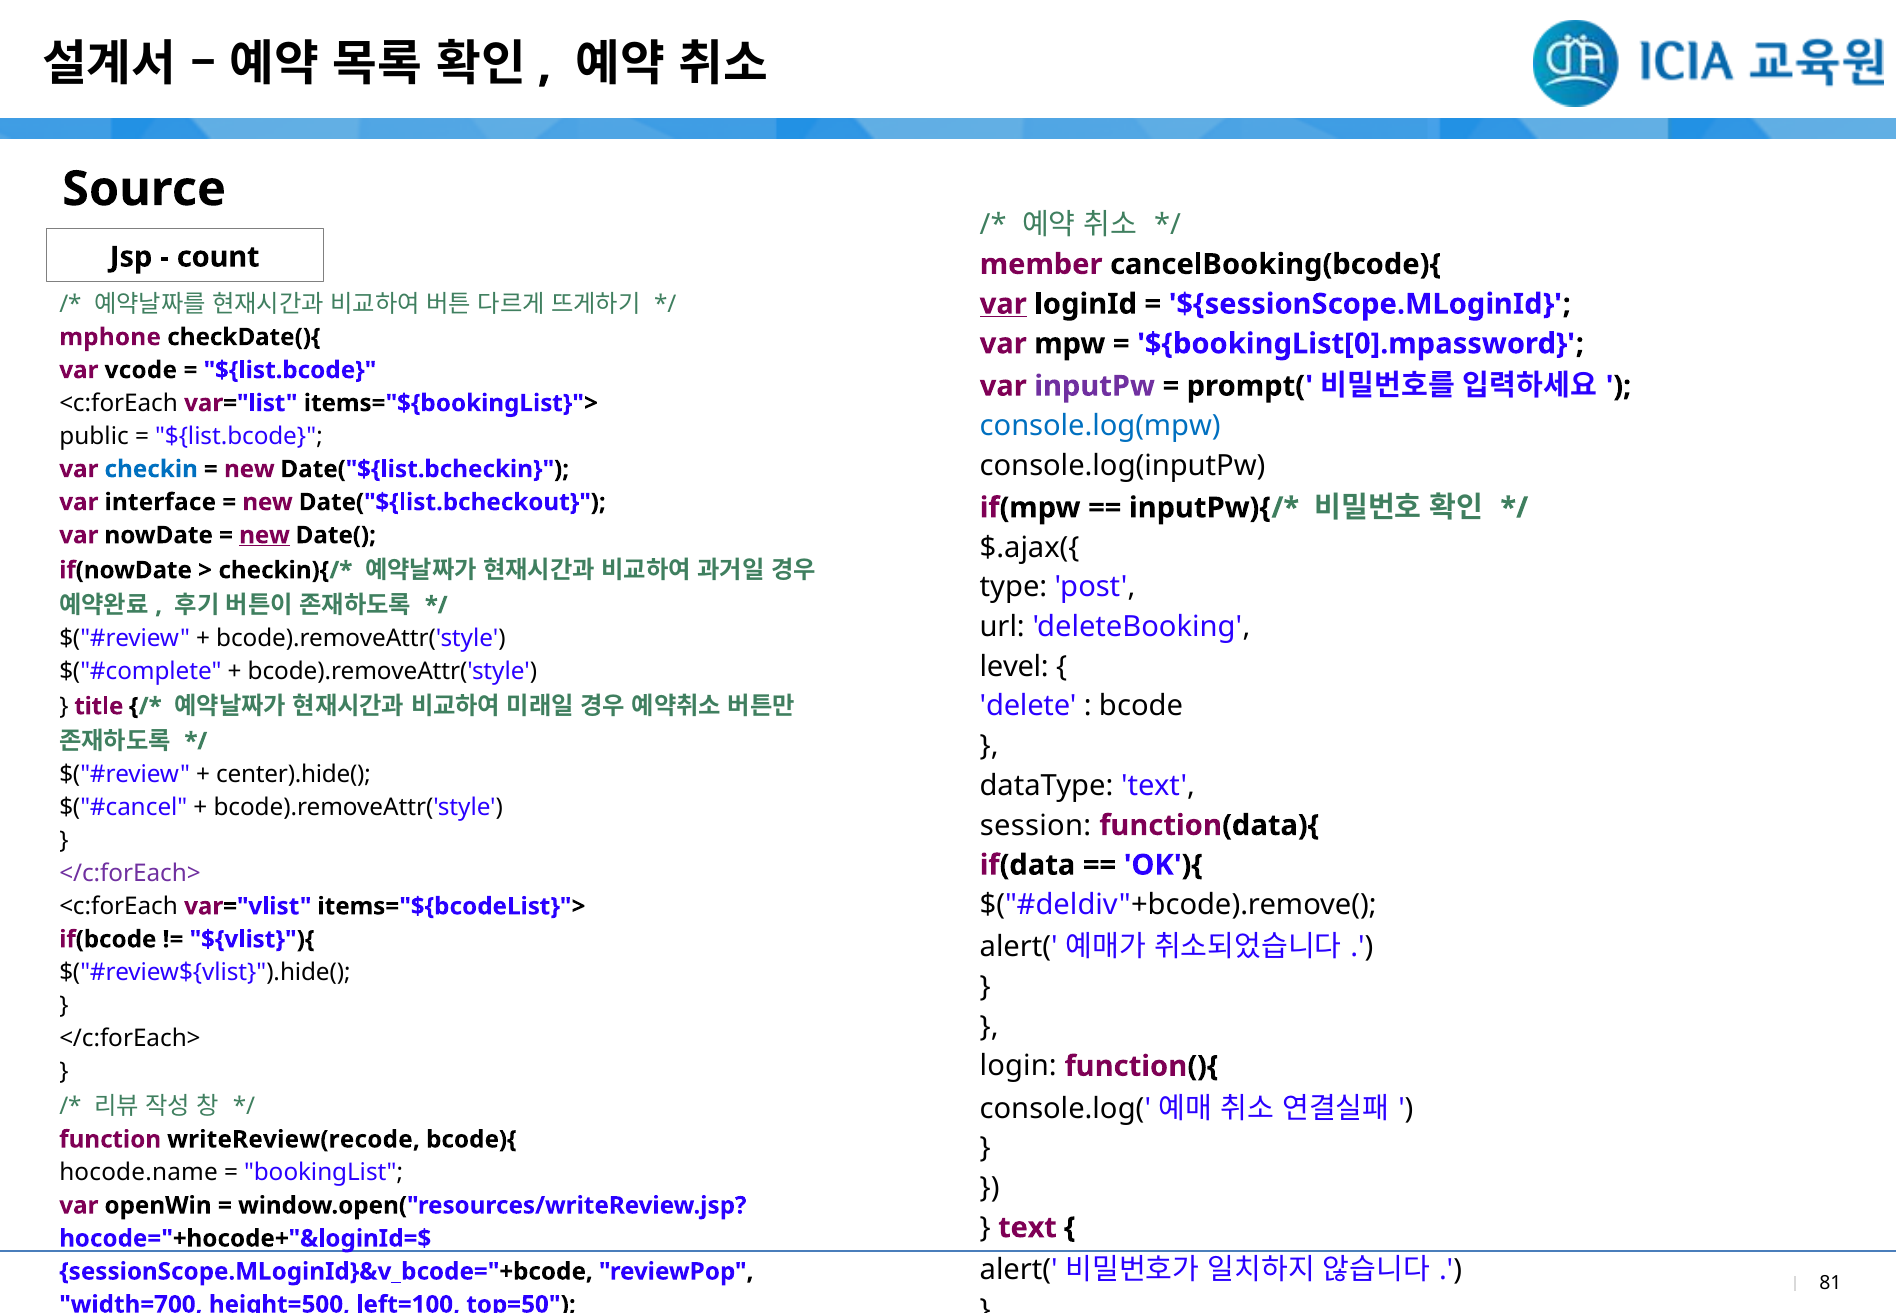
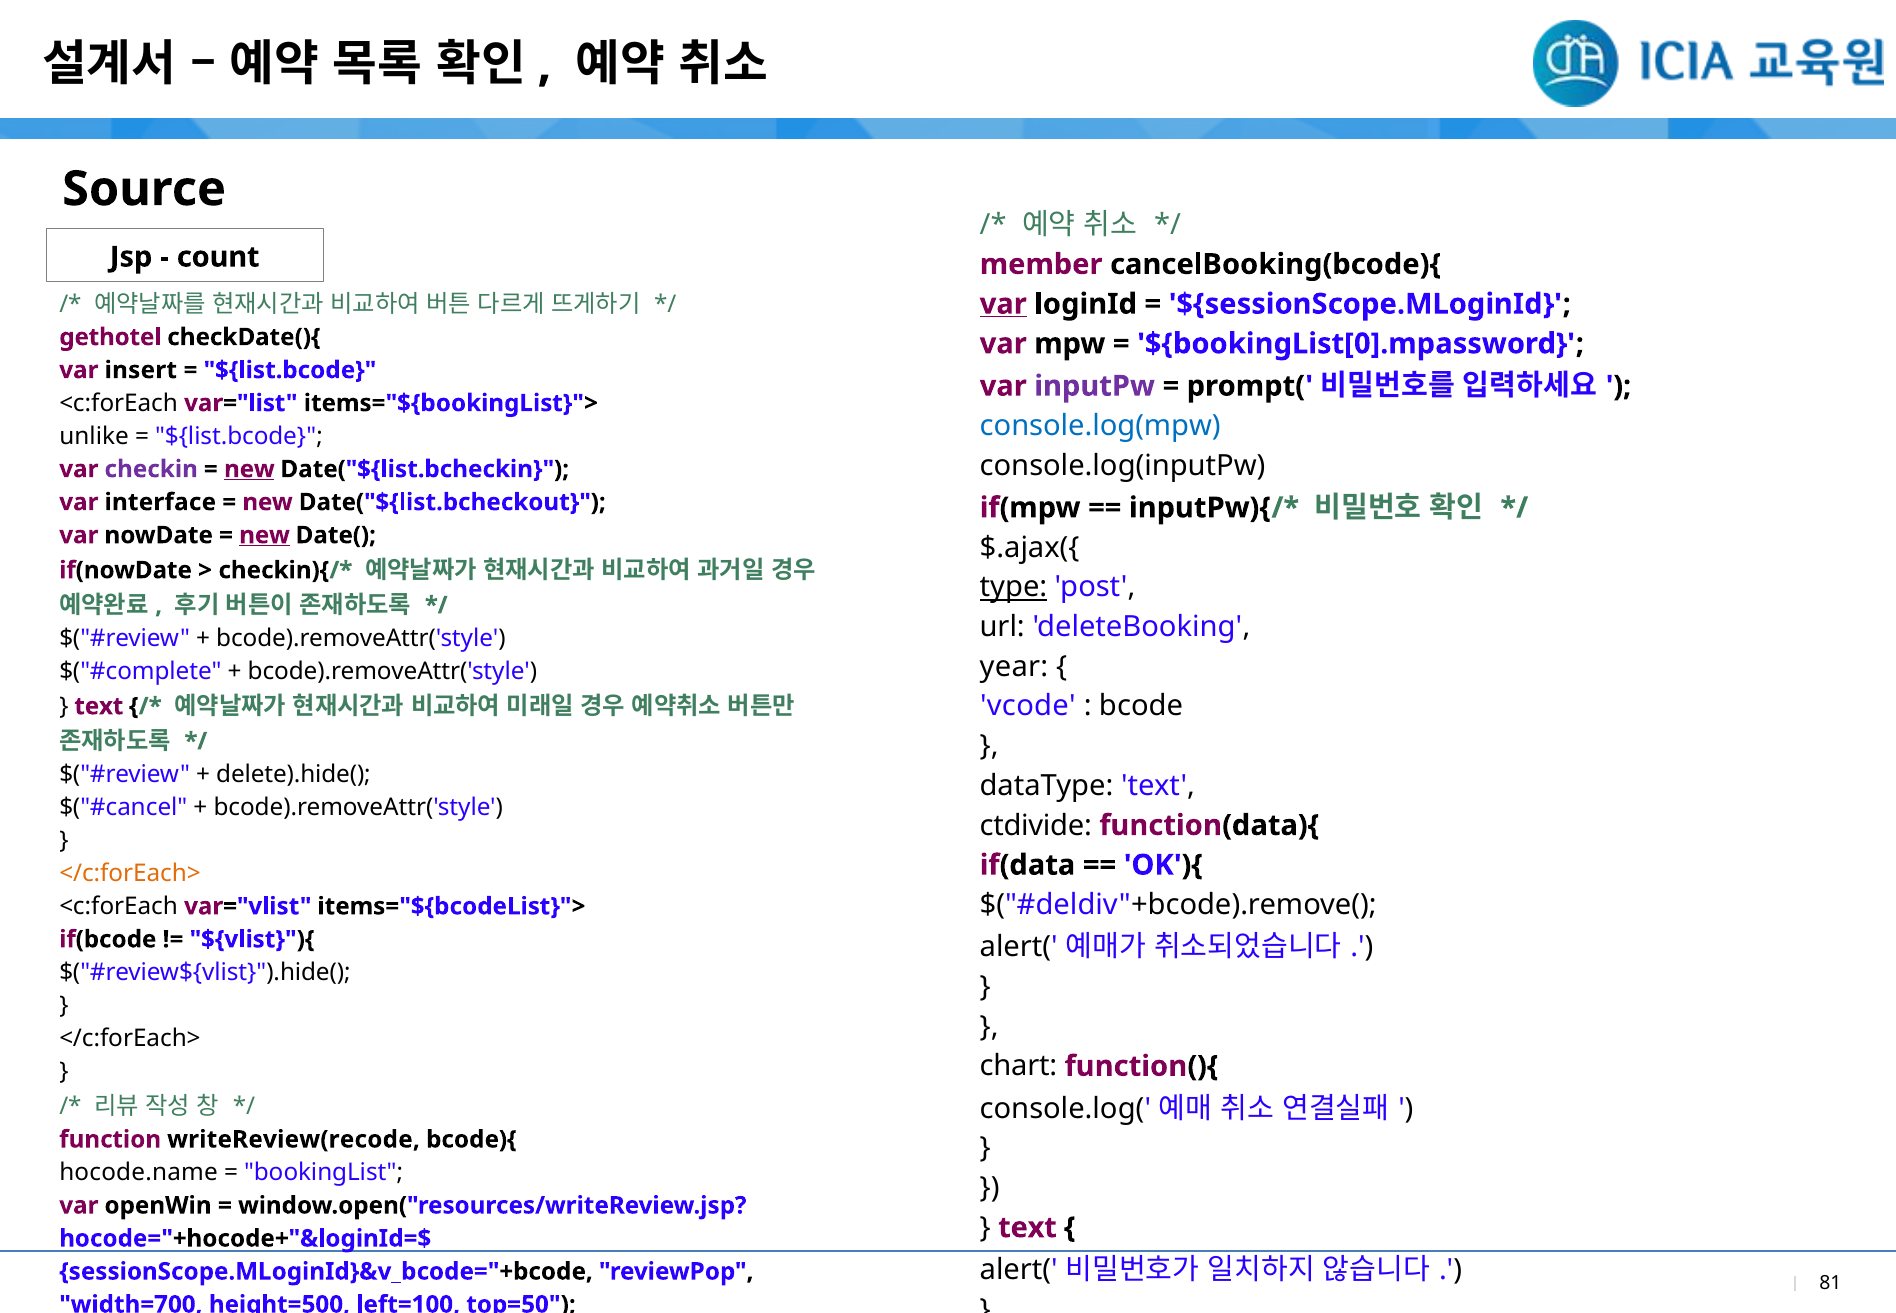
mphone: mphone -> gethotel
vcode: vcode -> insert
public: public -> unlike
checkin colour: blue -> purple
new at (249, 469) underline: none -> present
type underline: none -> present
level: level -> year
delete: delete -> vcode
title at (99, 706): title -> text
center).hide(: center).hide( -> delete).hide(
session: session -> ctdivide
</c:forEach> at (130, 873) colour: purple -> orange
login: login -> chart
